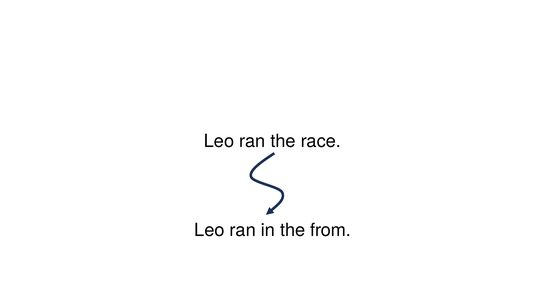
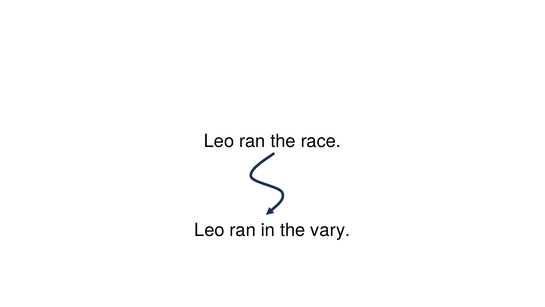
from: from -> vary
